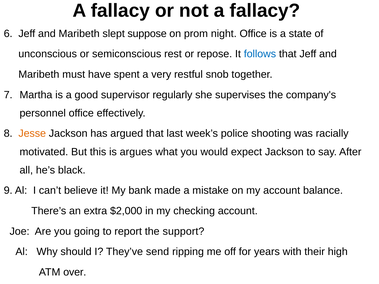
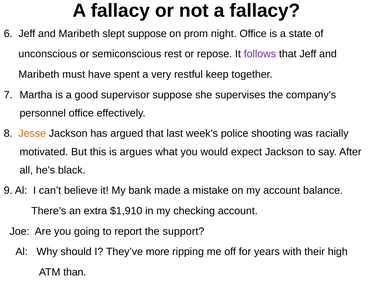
follows colour: blue -> purple
snob: snob -> keep
supervisor regularly: regularly -> suppose
$2,000: $2,000 -> $1,910
send: send -> more
over: over -> than
